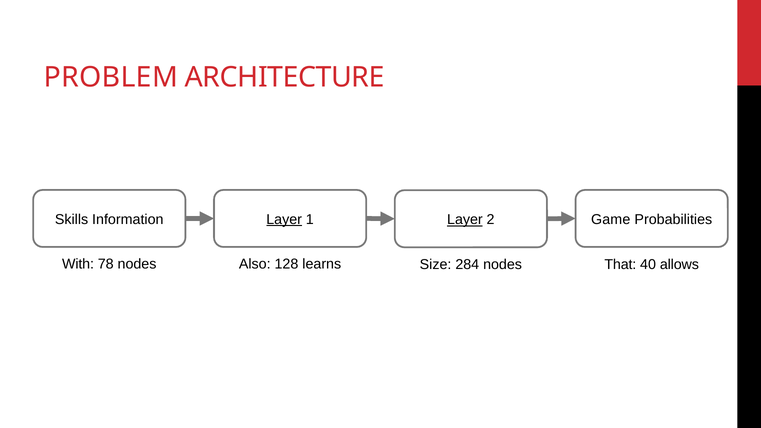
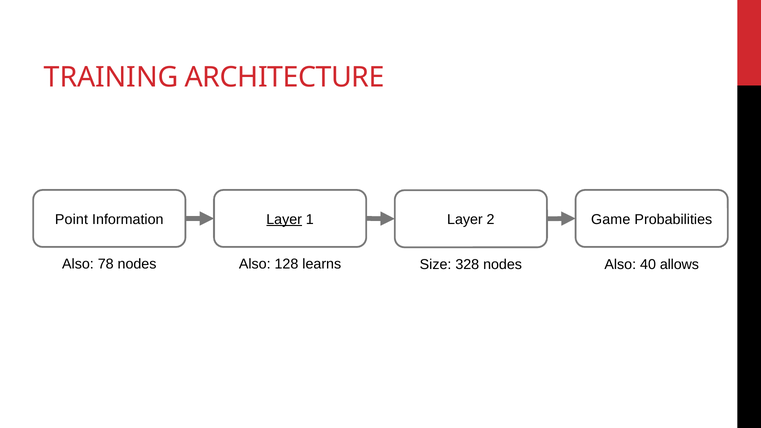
PROBLEM: PROBLEM -> TRAINING
Skills: Skills -> Point
Layer at (465, 220) underline: present -> none
With at (78, 264): With -> Also
284: 284 -> 328
That at (620, 265): That -> Also
